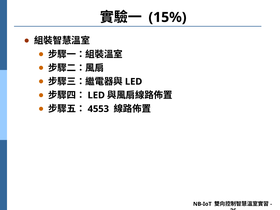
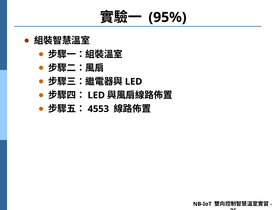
15%: 15% -> 95%
